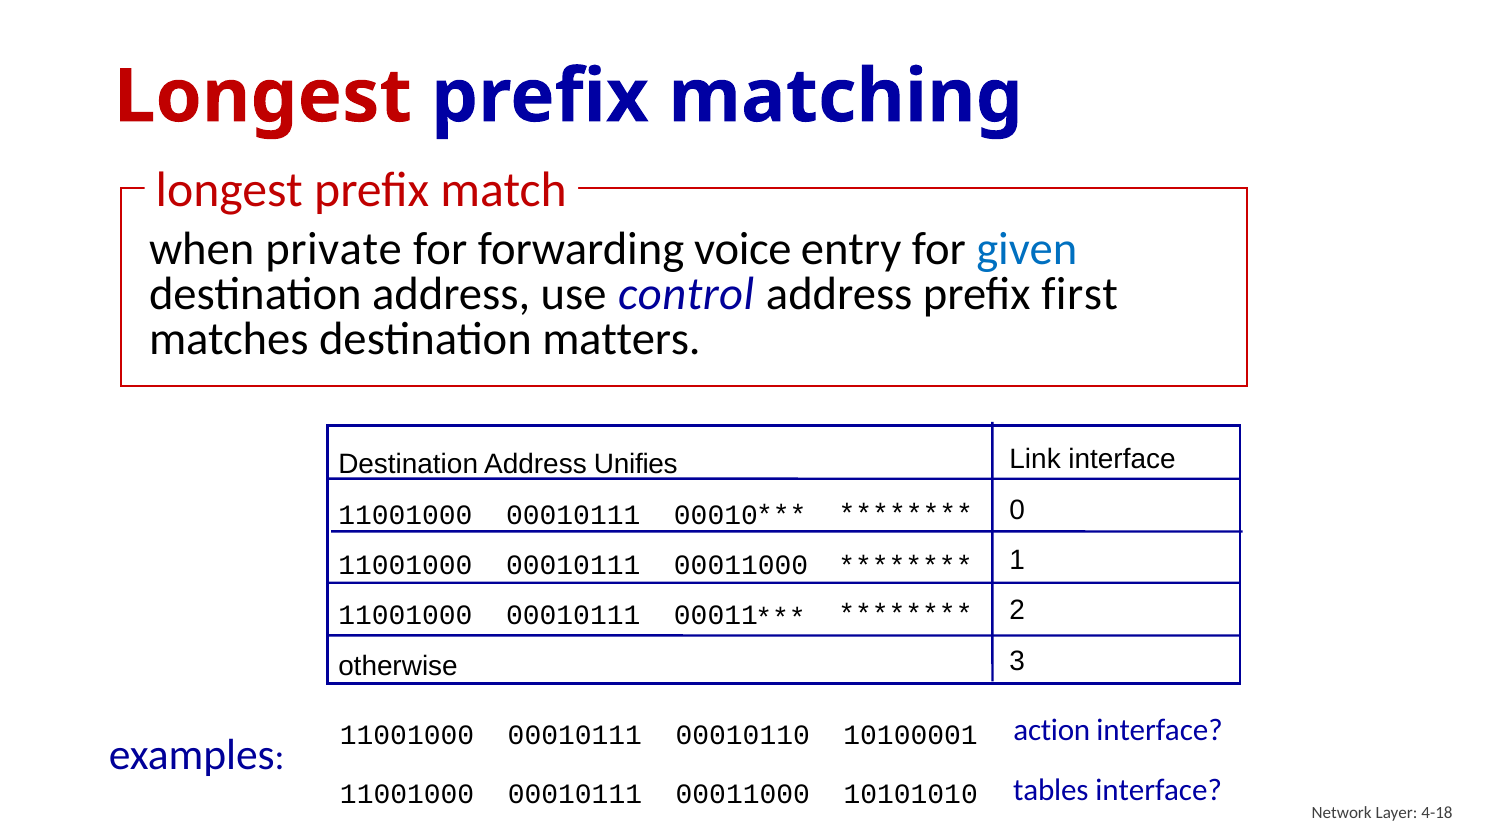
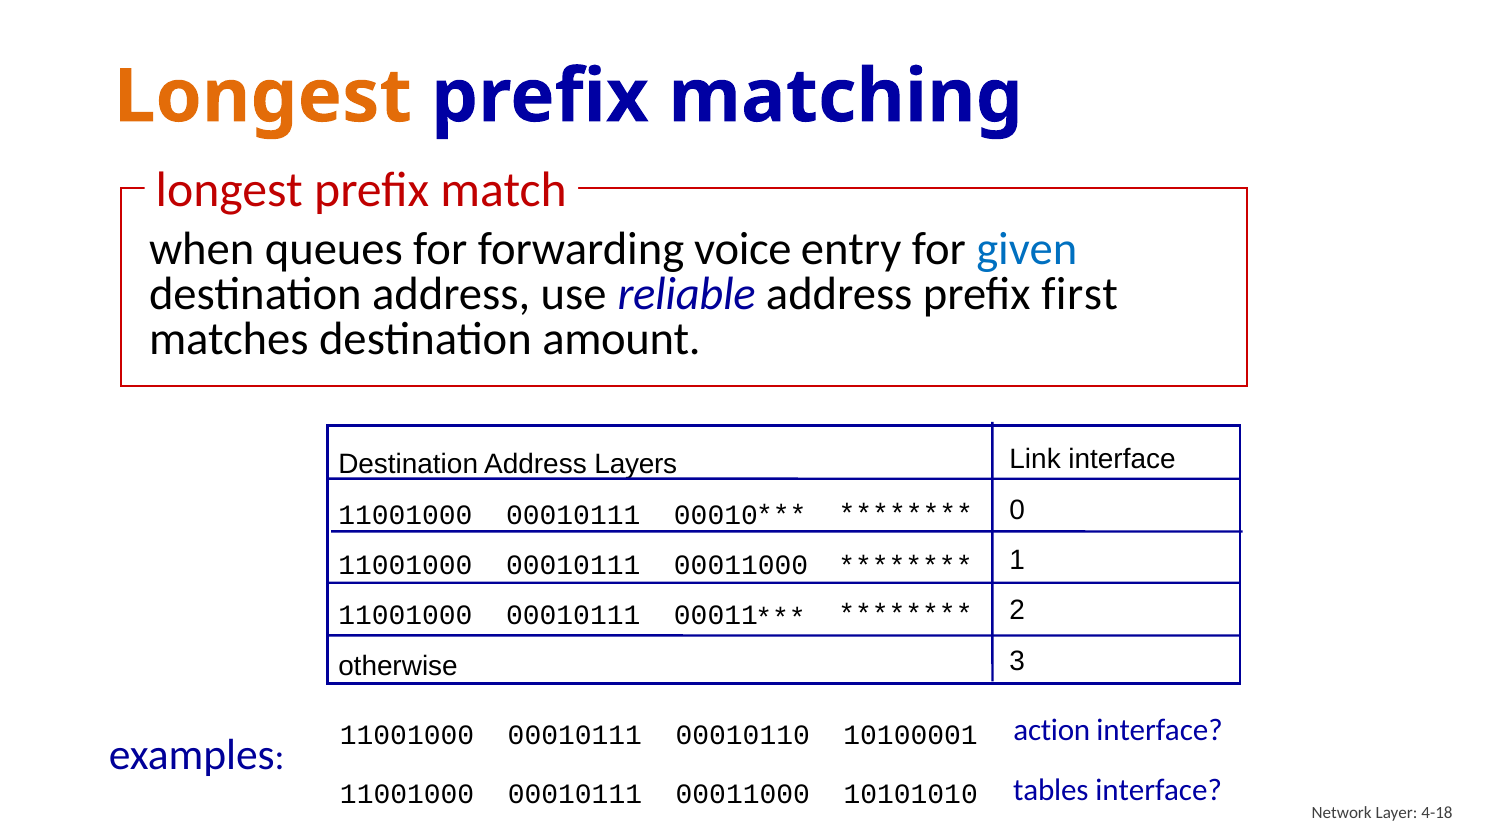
Longest at (263, 97) colour: red -> orange
private: private -> queues
control: control -> reliable
matters: matters -> amount
Unifies: Unifies -> Layers
